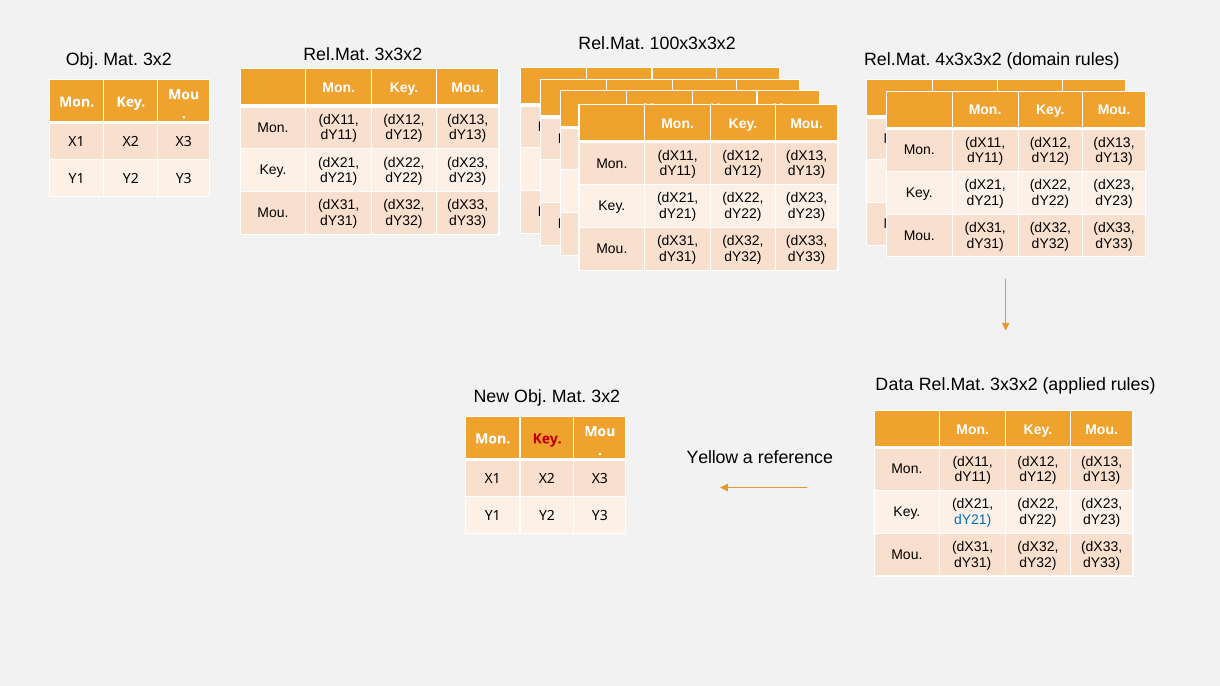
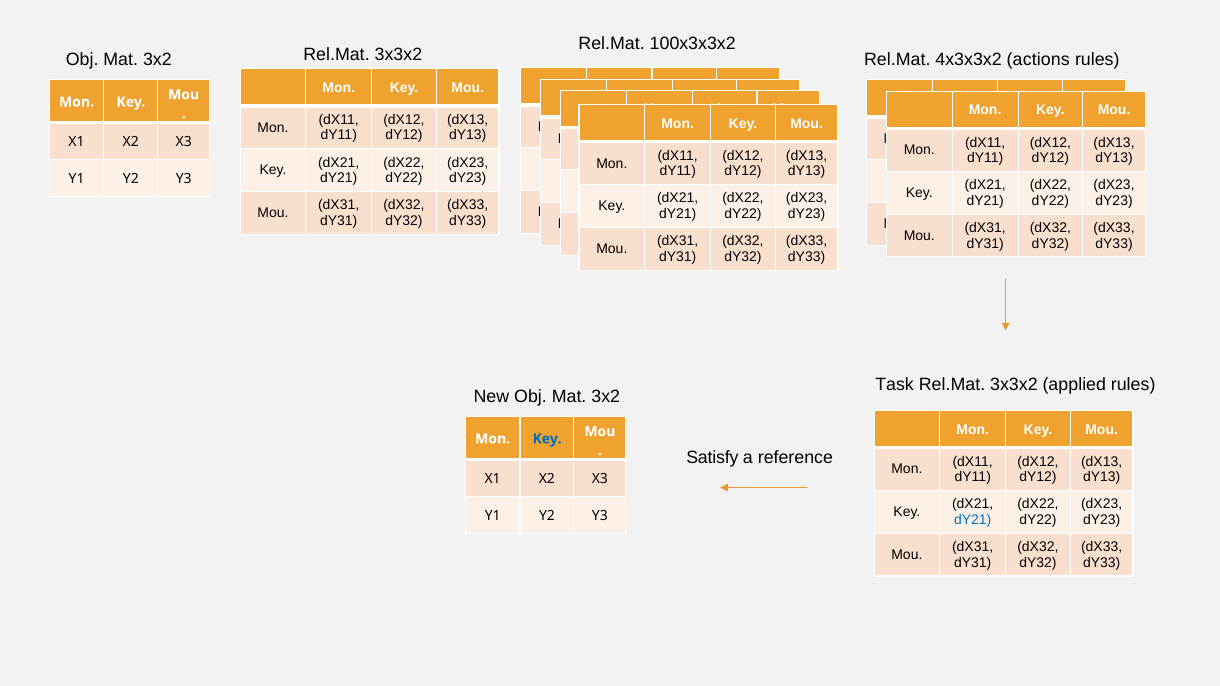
domain: domain -> actions
Data: Data -> Task
Key at (547, 439) colour: red -> blue
Yellow: Yellow -> Satisfy
